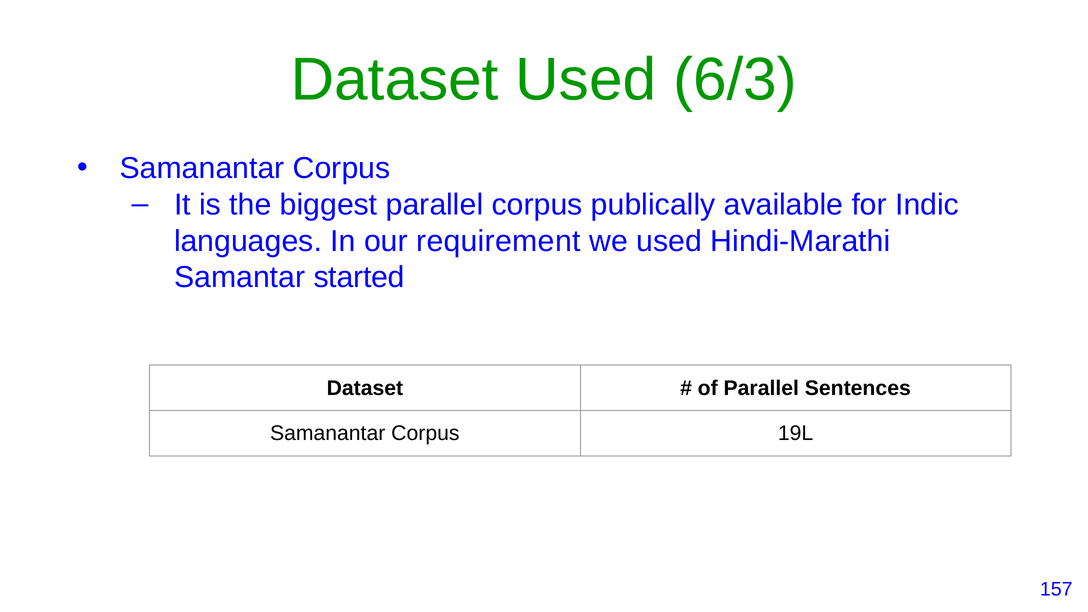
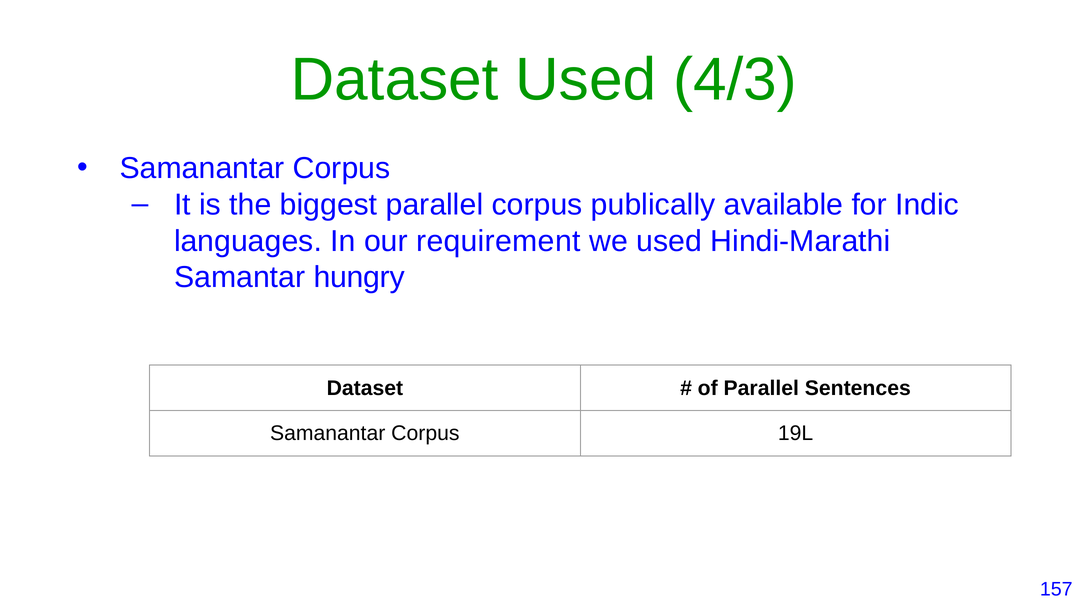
6/3: 6/3 -> 4/3
started: started -> hungry
